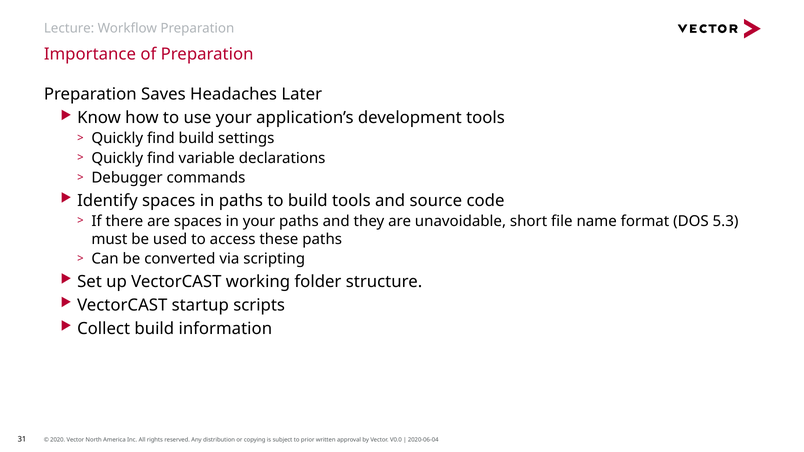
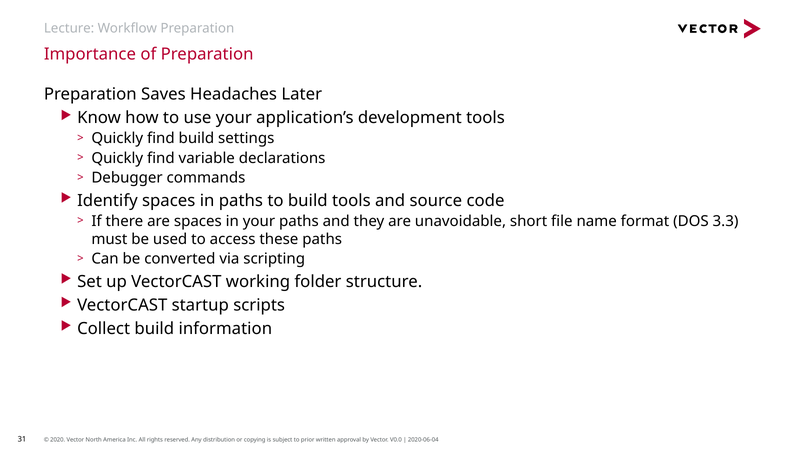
5.3: 5.3 -> 3.3
